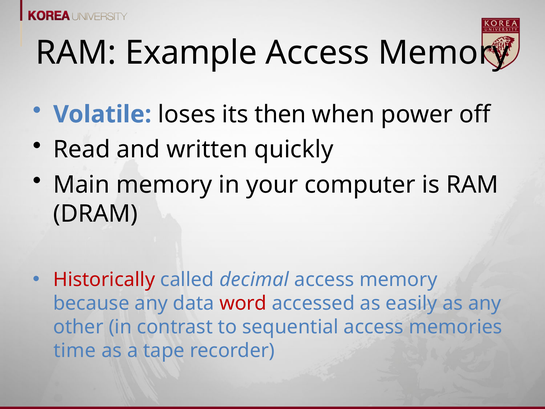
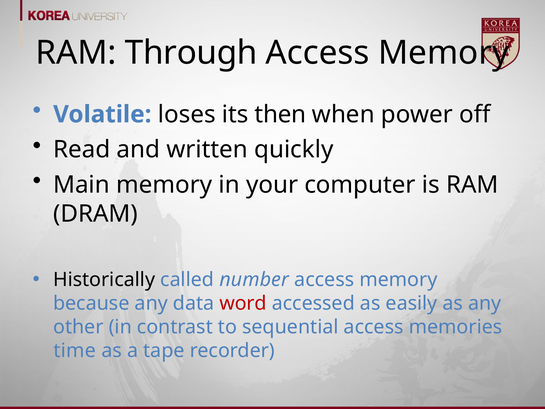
Example: Example -> Through
Historically colour: red -> black
decimal: decimal -> number
